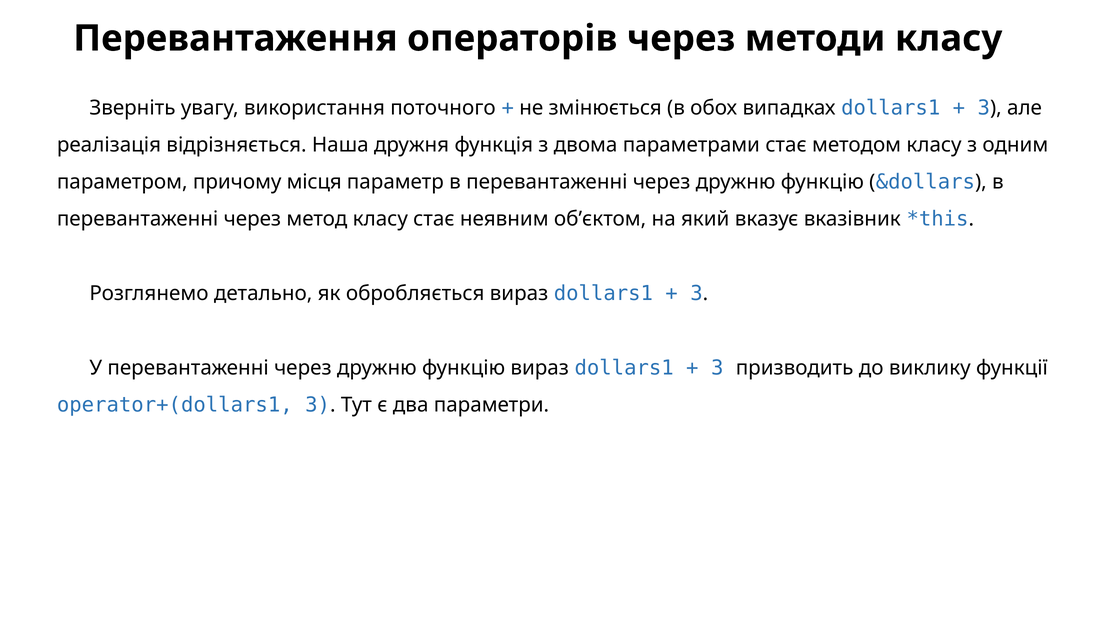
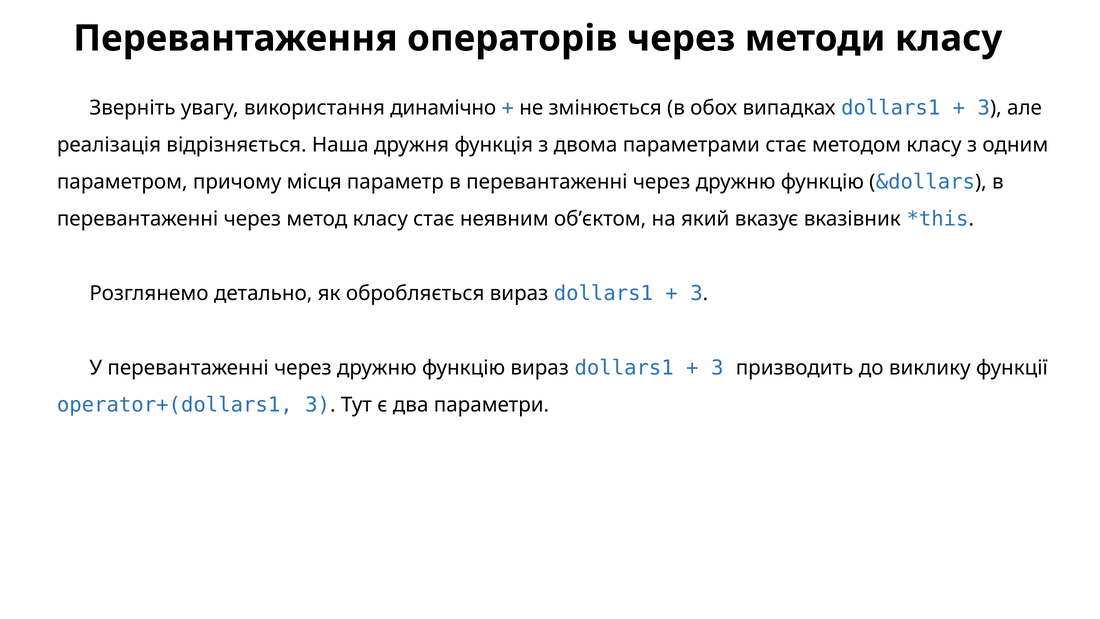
поточного: поточного -> динамічно
